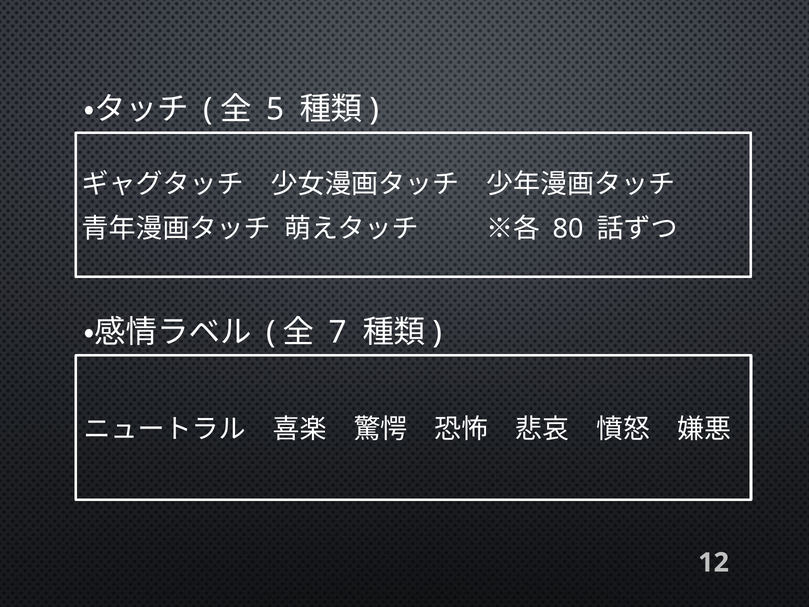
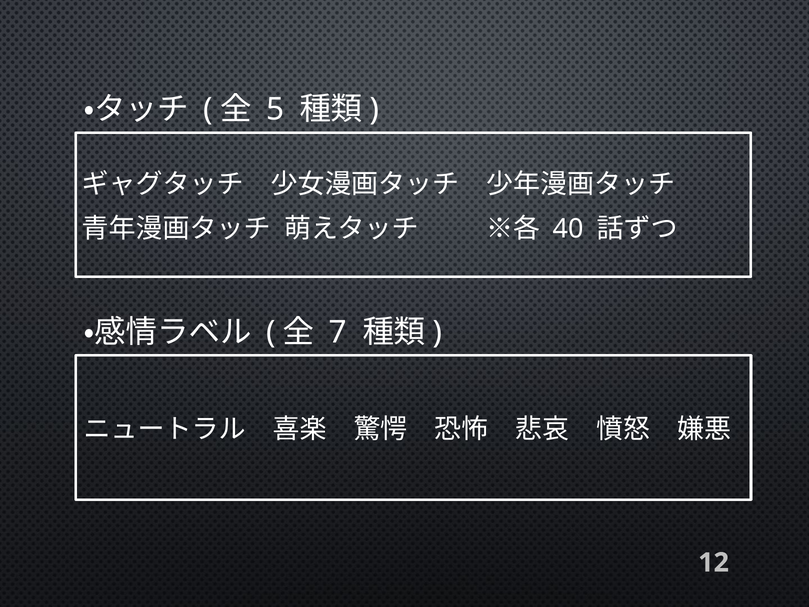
80: 80 -> 40
